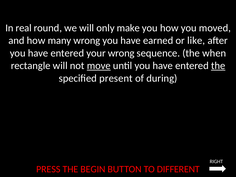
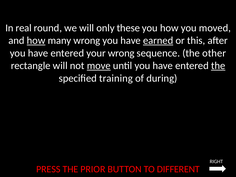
make: make -> these
how at (36, 41) underline: none -> present
earned underline: none -> present
like: like -> this
when: when -> other
present: present -> training
BEGIN: BEGIN -> PRIOR
